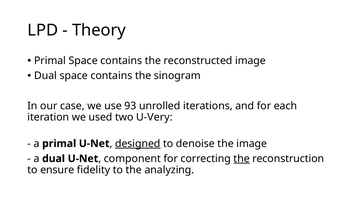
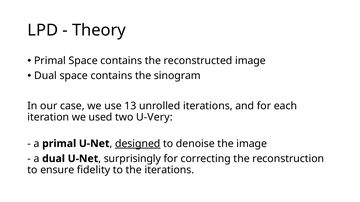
93: 93 -> 13
component: component -> surprisingly
the at (242, 159) underline: present -> none
the analyzing: analyzing -> iterations
